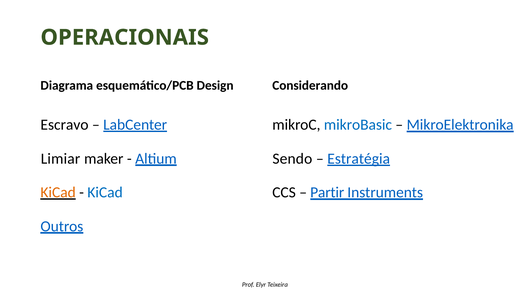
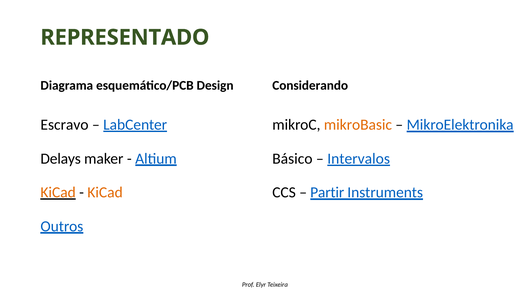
OPERACIONAIS: OPERACIONAIS -> REPRESENTADO
mikroBasic colour: blue -> orange
Limiar: Limiar -> Delays
Sendo: Sendo -> Básico
Estratégia: Estratégia -> Intervalos
KiCad at (105, 193) colour: blue -> orange
